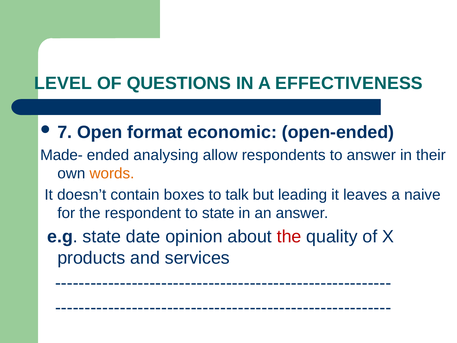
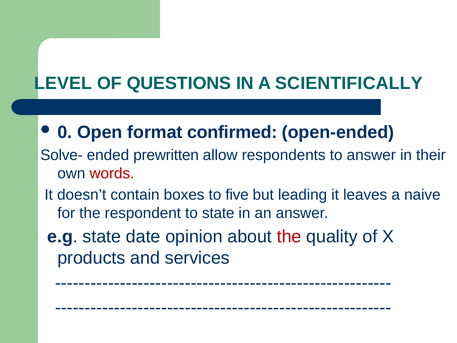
EFFECTIVENESS: EFFECTIVENESS -> SCIENTIFICALLY
7: 7 -> 0
economic: economic -> confirmed
Made-: Made- -> Solve-
analysing: analysing -> prewritten
words colour: orange -> red
talk: talk -> five
